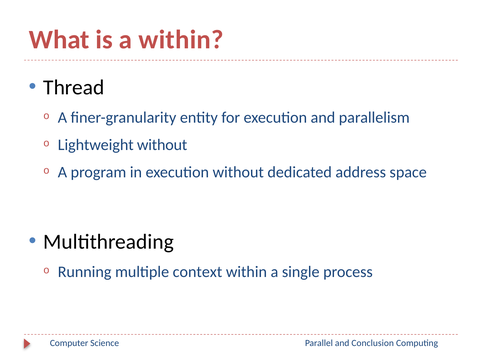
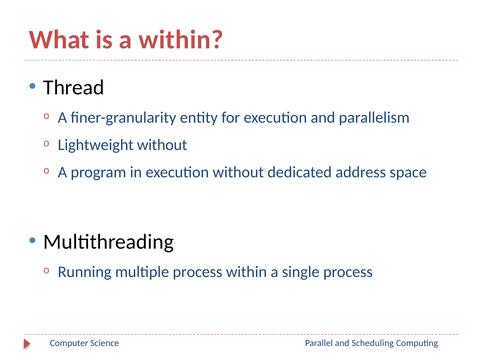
multiple context: context -> process
Conclusion: Conclusion -> Scheduling
